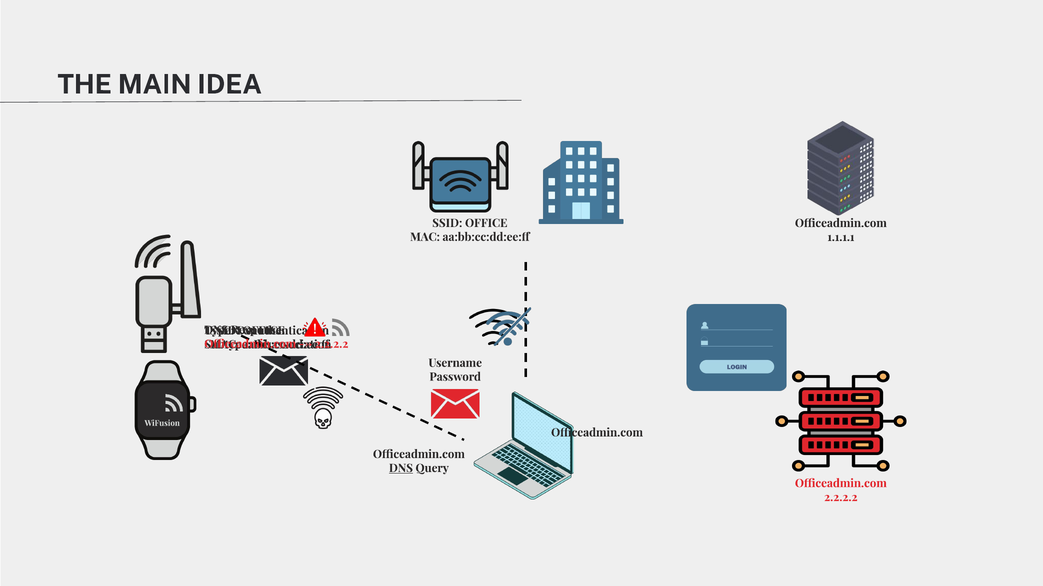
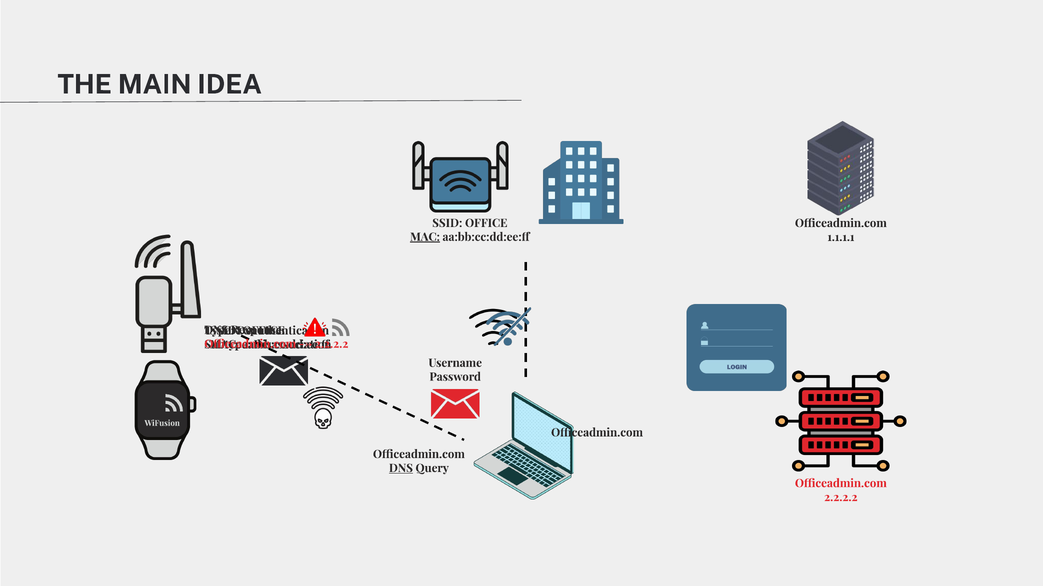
MAC at (425, 237) underline: none -> present
